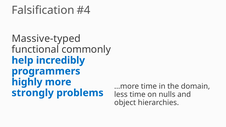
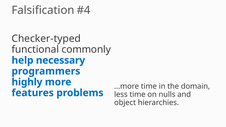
Massive-typed: Massive-typed -> Checker-typed
incredibly: incredibly -> necessary
strongly: strongly -> features
